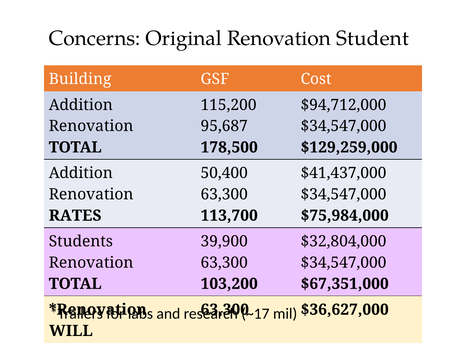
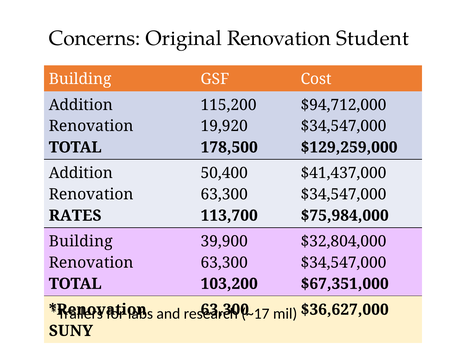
95,687: 95,687 -> 19,920
Students at (81, 242): Students -> Building
WILL: WILL -> SUNY
